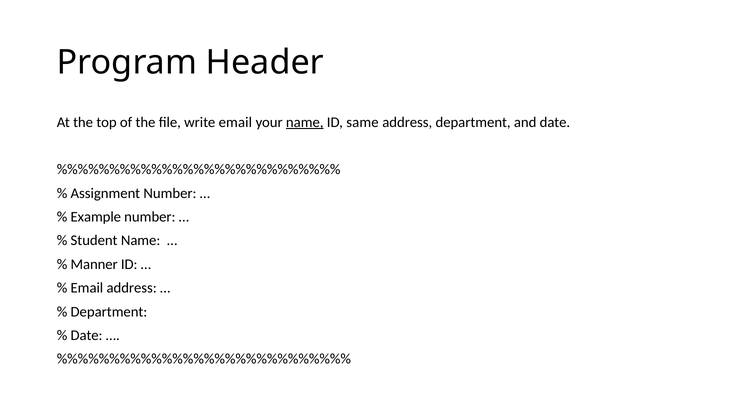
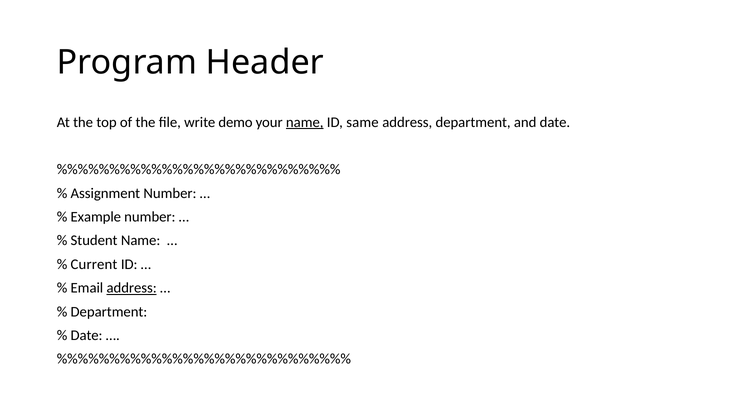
write email: email -> demo
Manner: Manner -> Current
address at (132, 288) underline: none -> present
